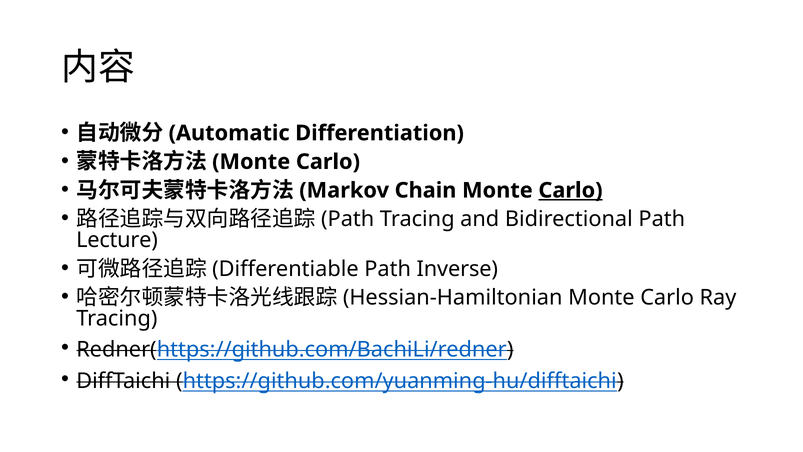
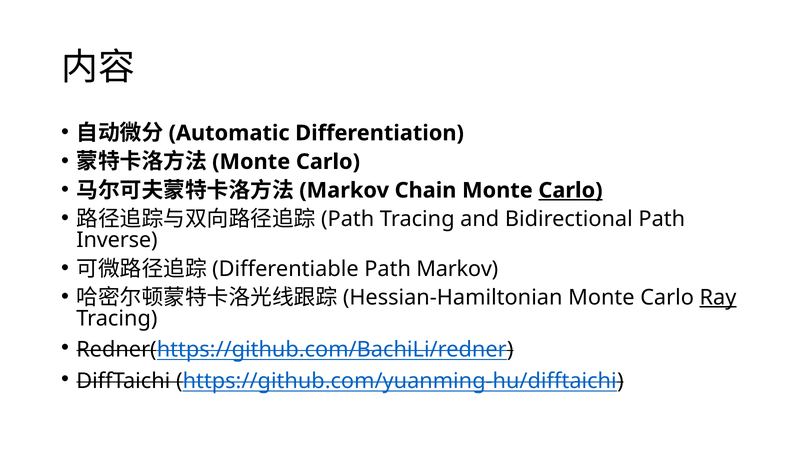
Lecture: Lecture -> Inverse
Path Inverse: Inverse -> Markov
Ray underline: none -> present
